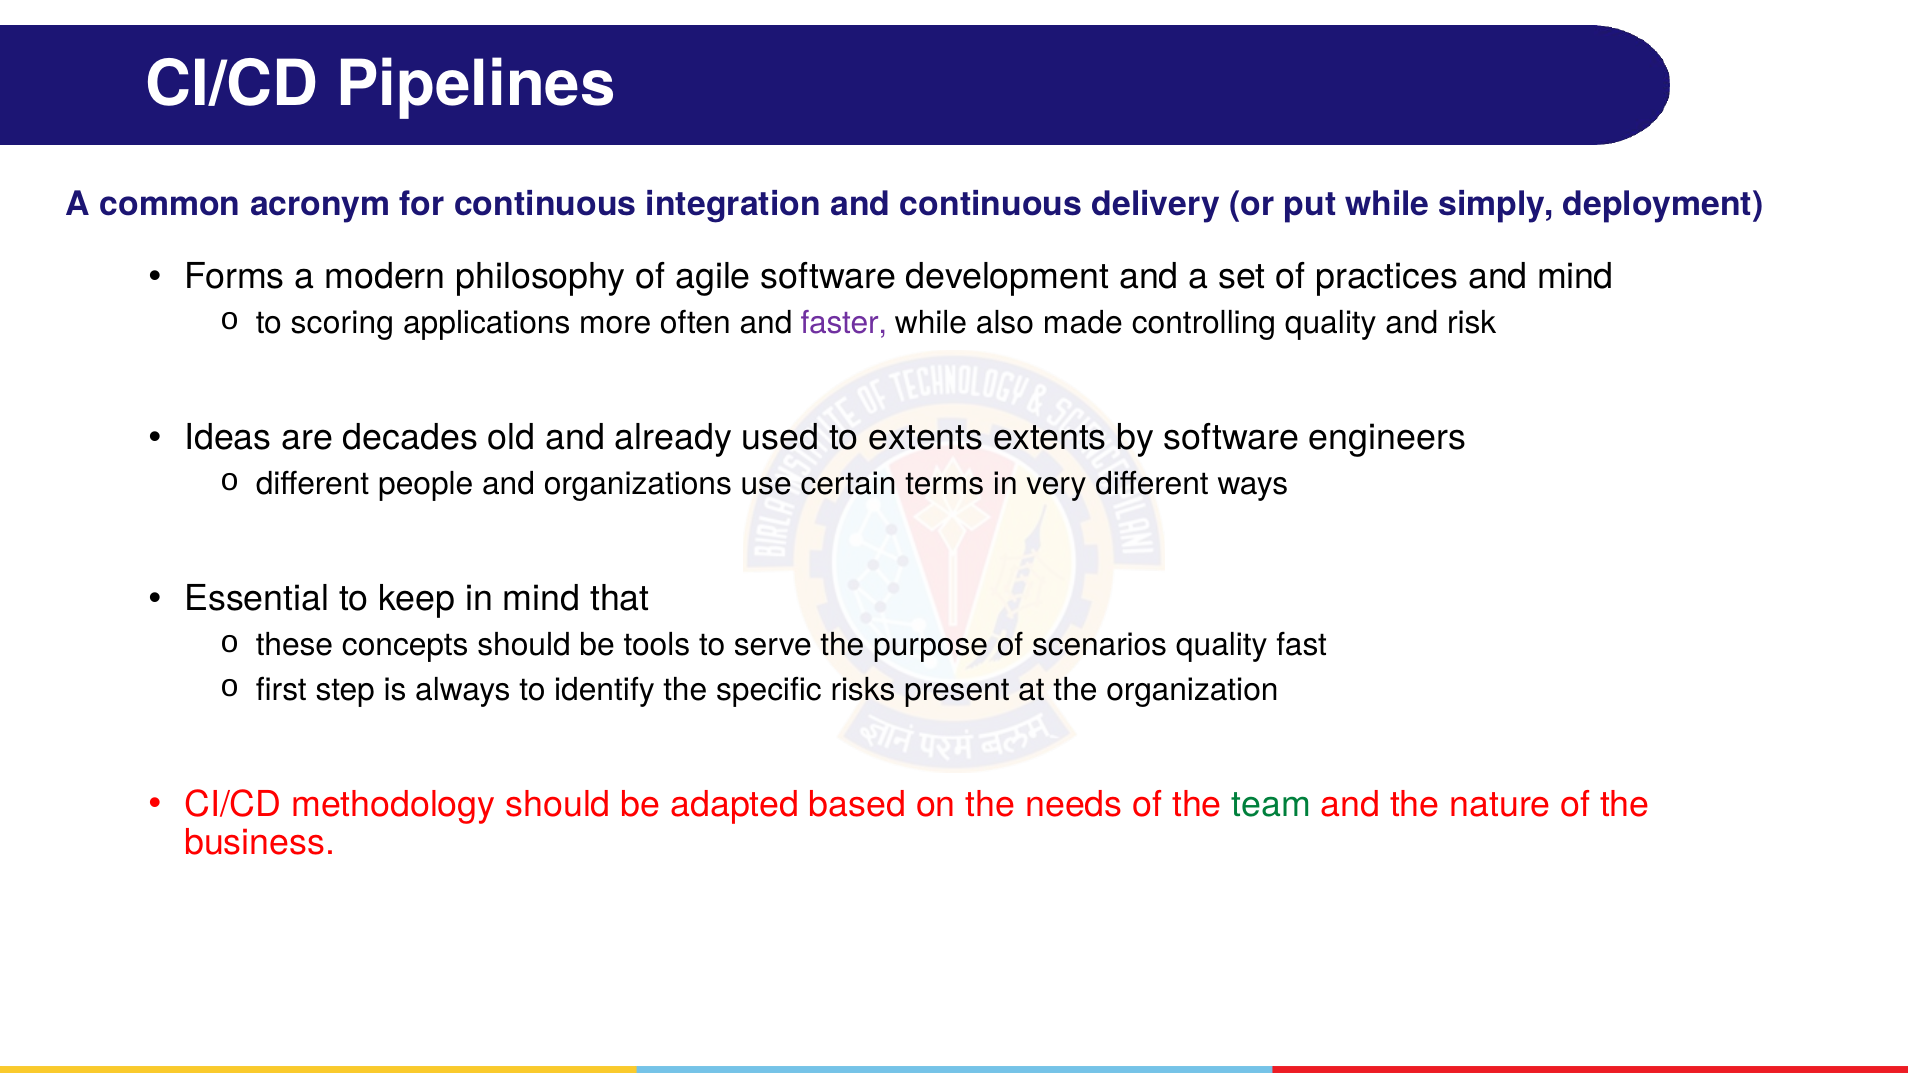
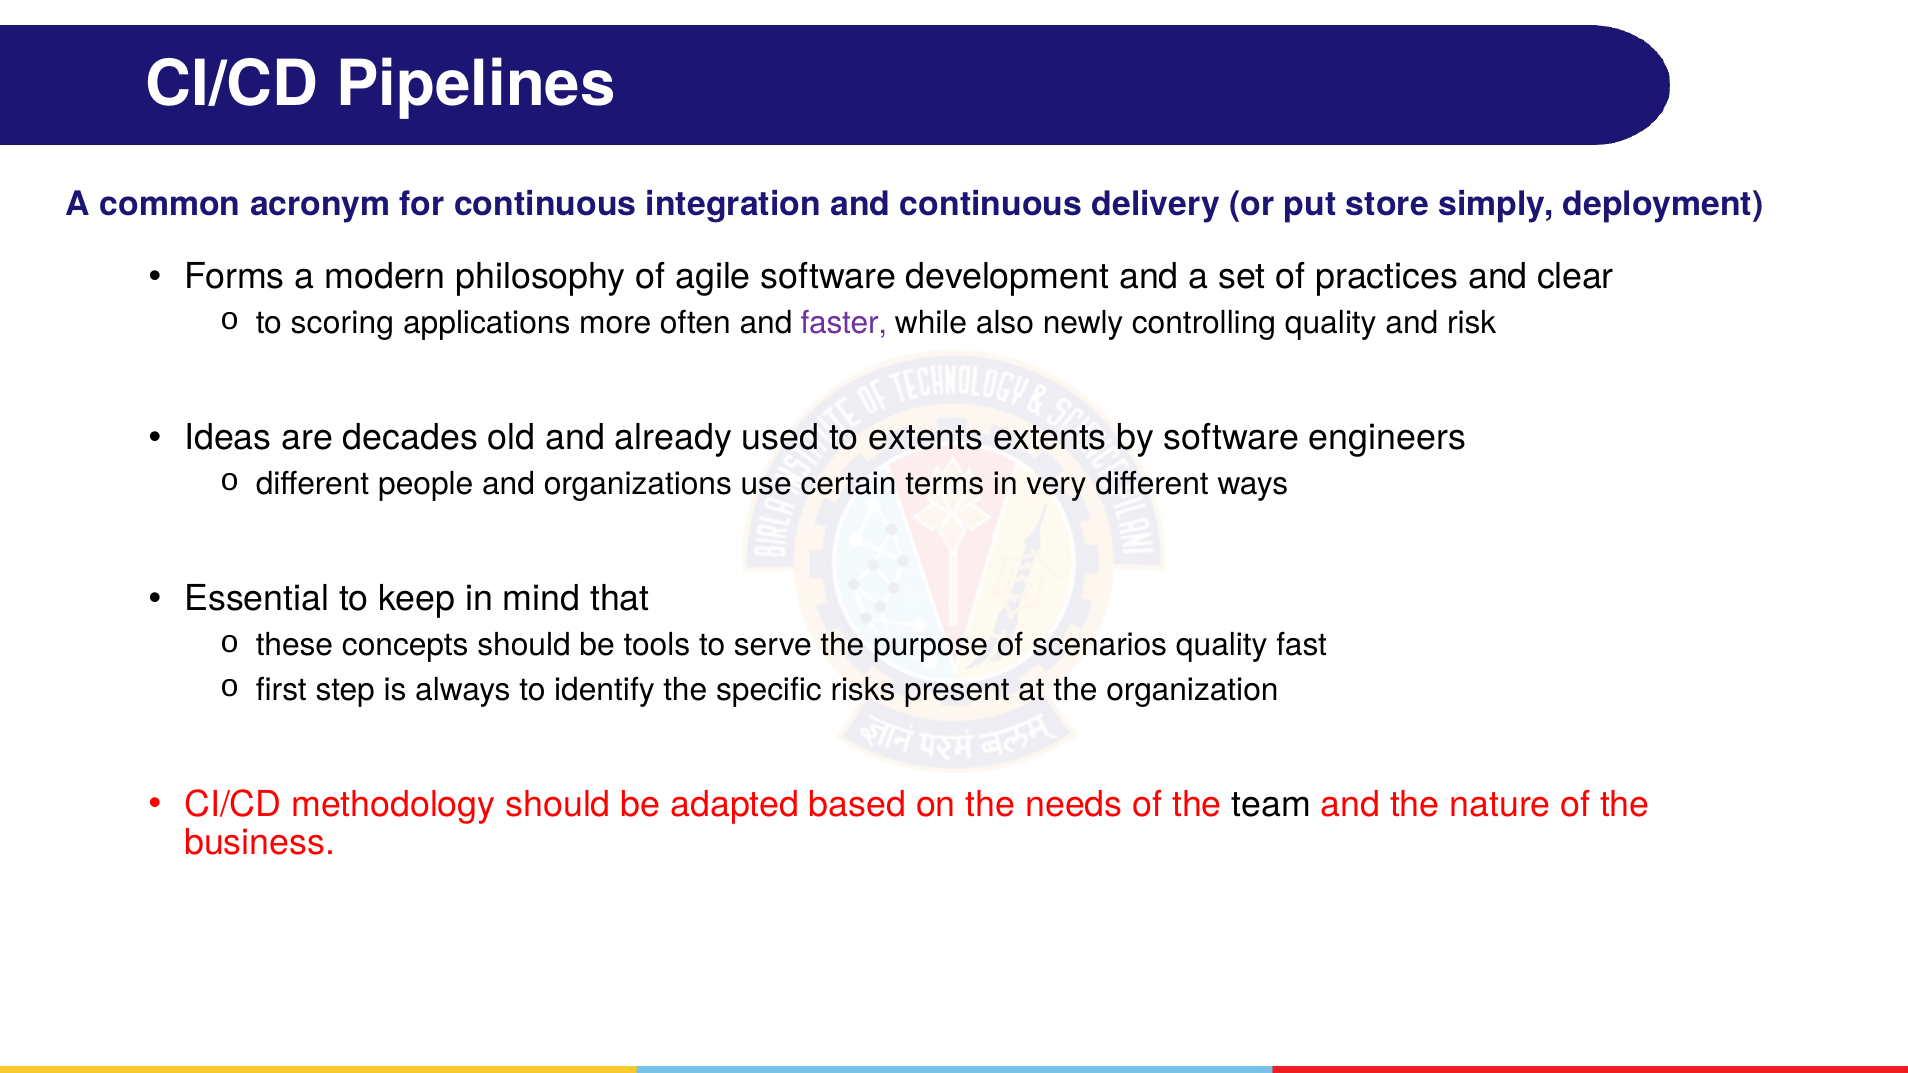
put while: while -> store
and mind: mind -> clear
made: made -> newly
team colour: green -> black
